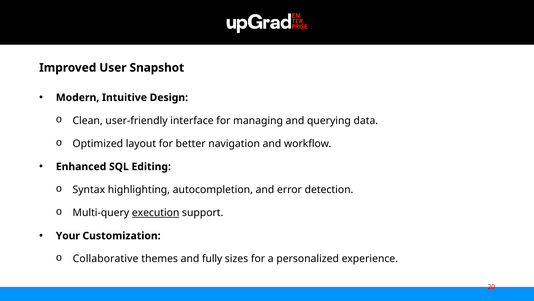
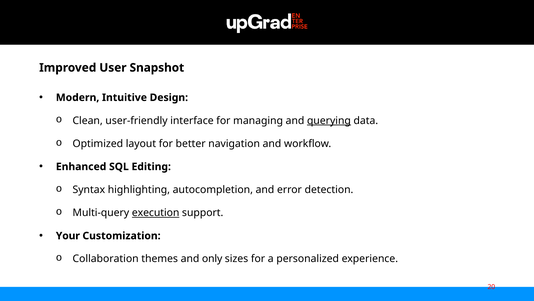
querying underline: none -> present
Collaborative: Collaborative -> Collaboration
fully: fully -> only
